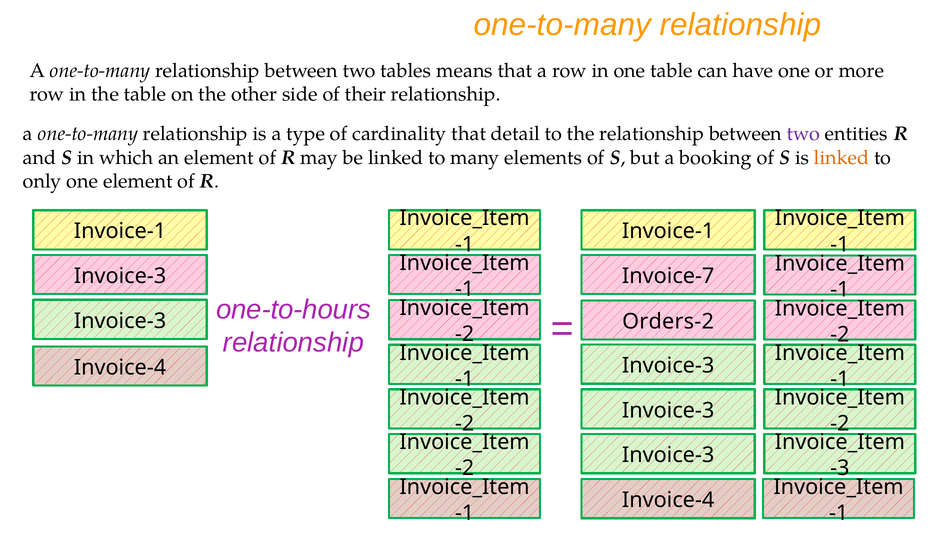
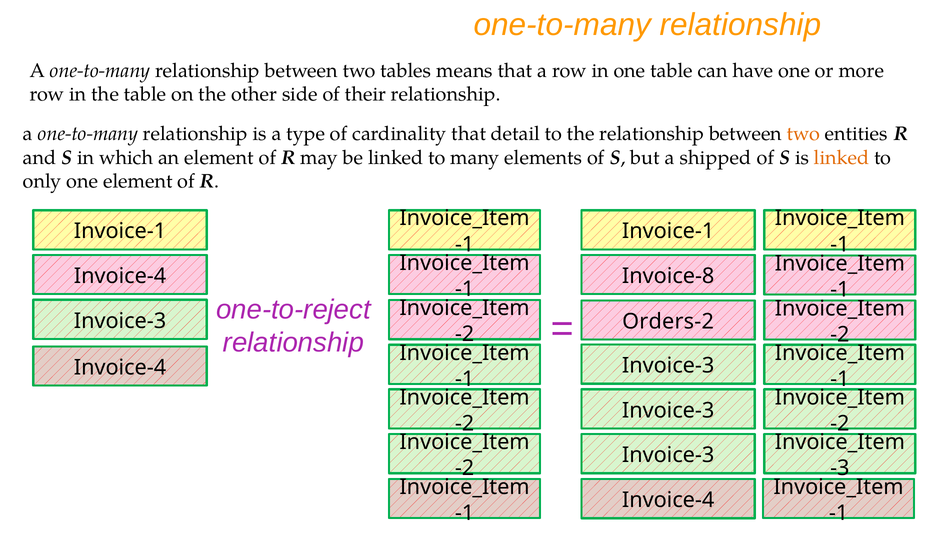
two at (803, 134) colour: purple -> orange
booking: booking -> shipped
Invoice-7: Invoice-7 -> Invoice-8
Invoice-3 at (120, 276): Invoice-3 -> Invoice-4
one-to-hours: one-to-hours -> one-to-reject
